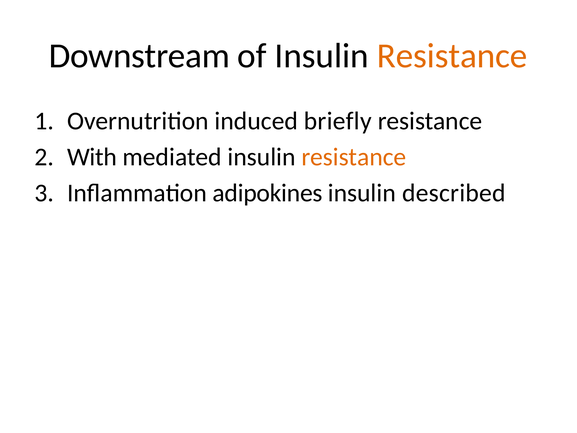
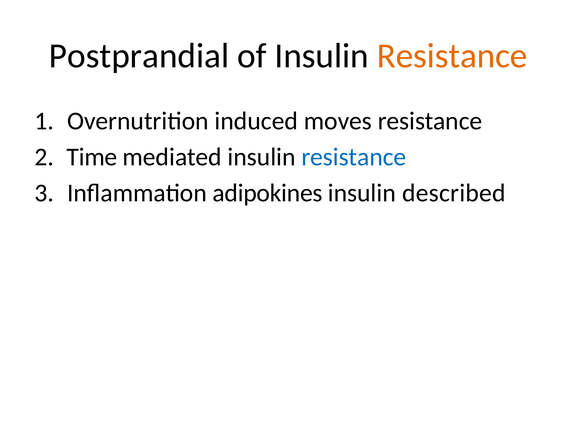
Downstream: Downstream -> Postprandial
briefly: briefly -> moves
With: With -> Time
resistance at (354, 157) colour: orange -> blue
